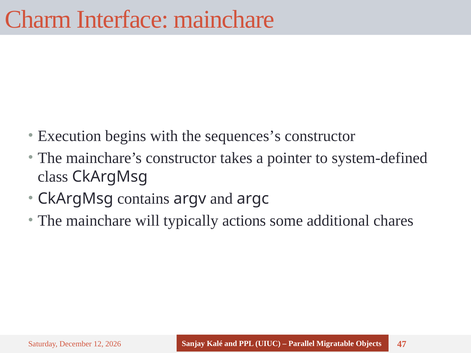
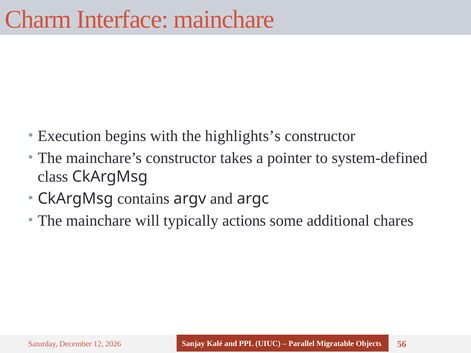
sequences’s: sequences’s -> highlights’s
47: 47 -> 56
